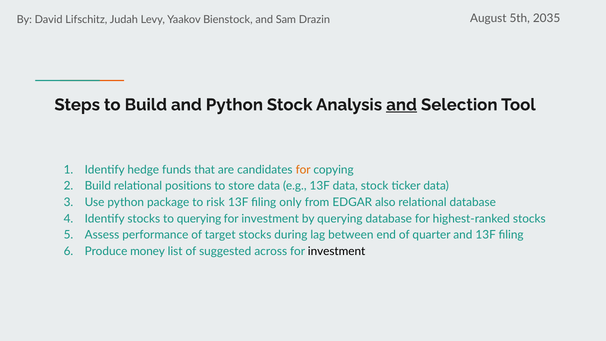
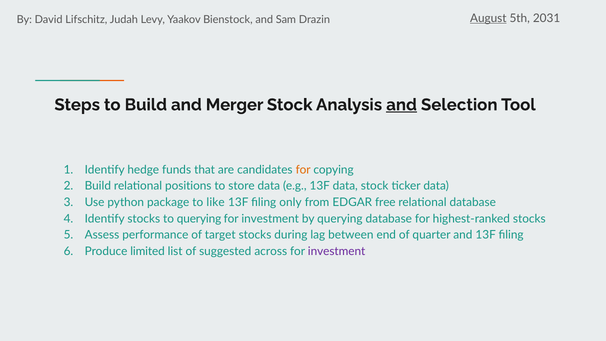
August underline: none -> present
2035: 2035 -> 2031
and Python: Python -> Merger
risk: risk -> like
also: also -> free
money: money -> limited
investment at (337, 251) colour: black -> purple
